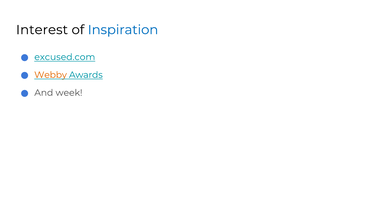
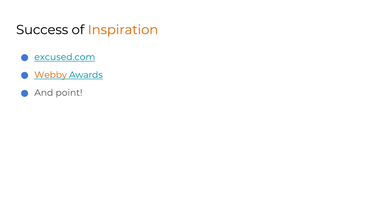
Interest: Interest -> Success
Inspiration colour: blue -> orange
week: week -> point
